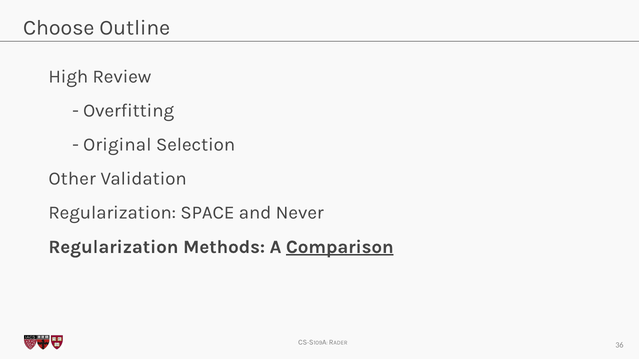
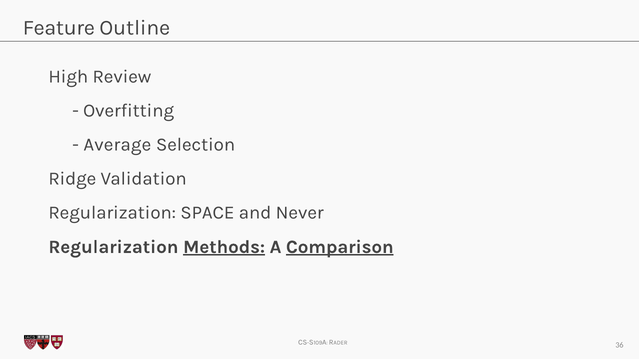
Choose: Choose -> Feature
Original: Original -> Average
Other: Other -> Ridge
Methods underline: none -> present
